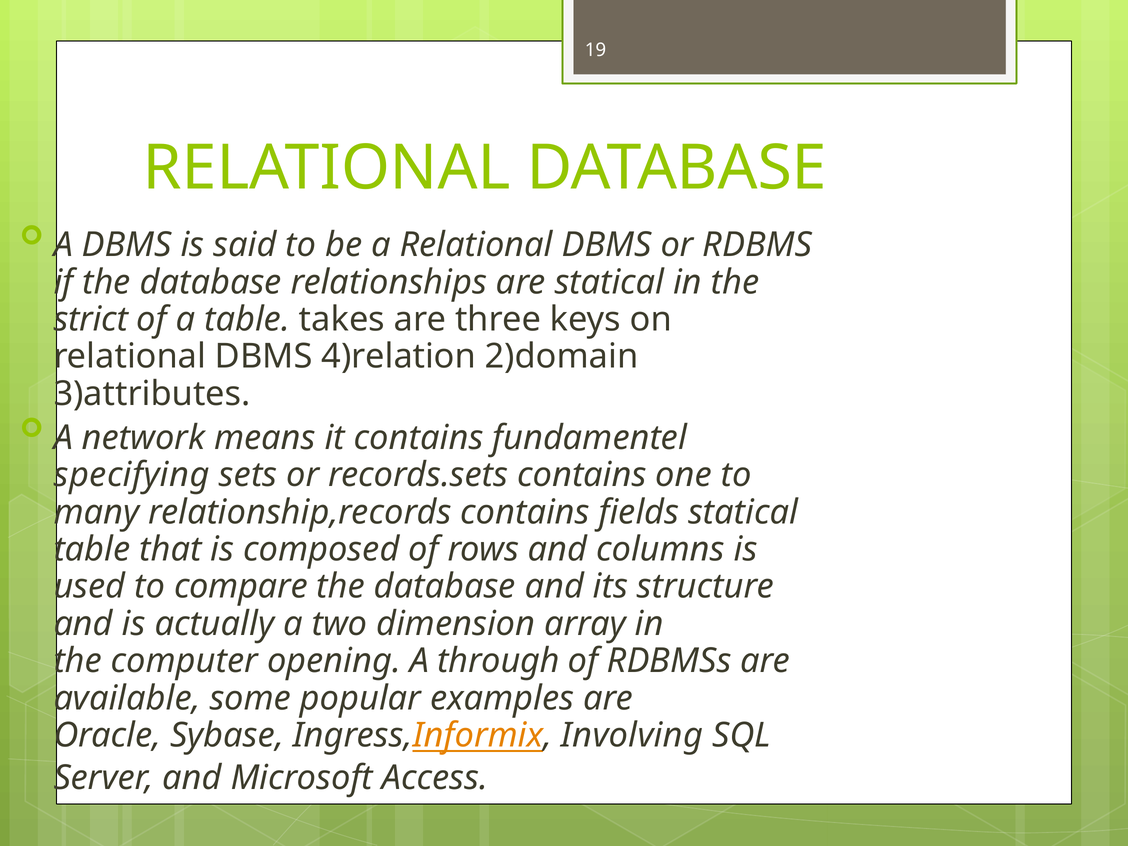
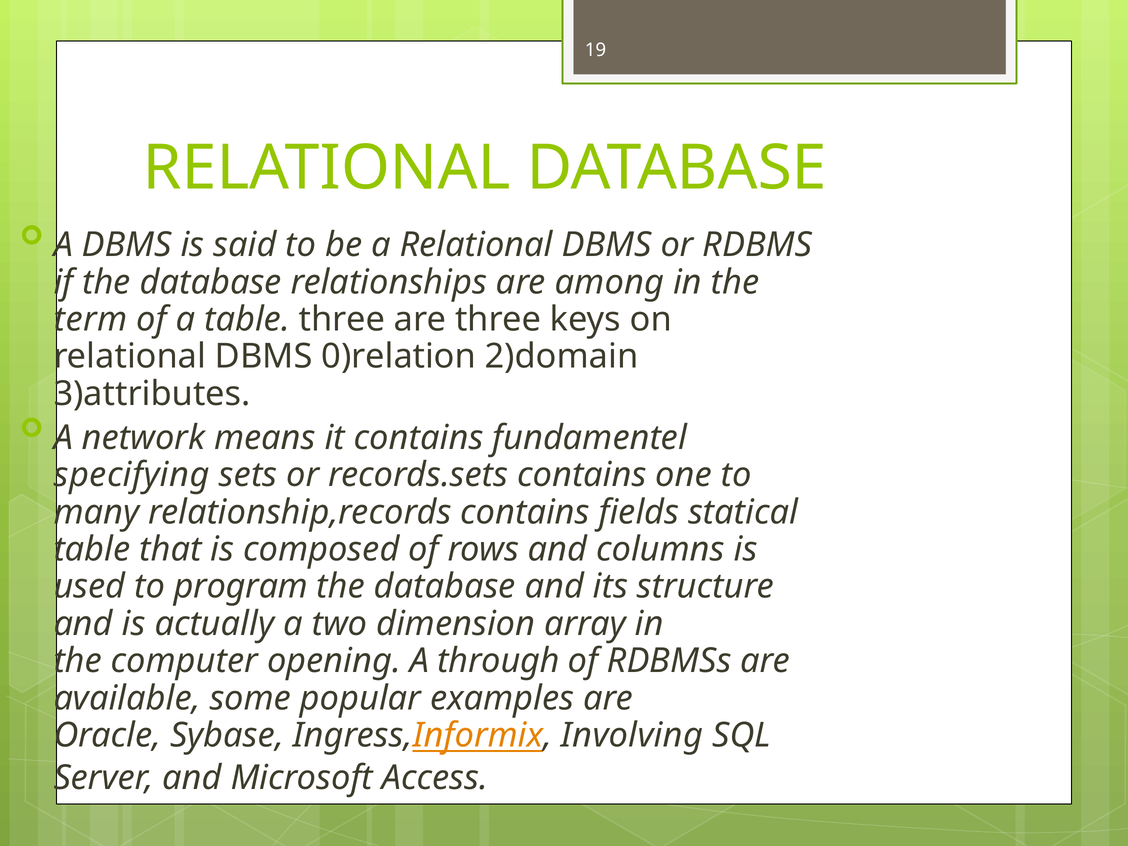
are statical: statical -> among
strict: strict -> term
table takes: takes -> three
4)relation: 4)relation -> 0)relation
compare: compare -> program
